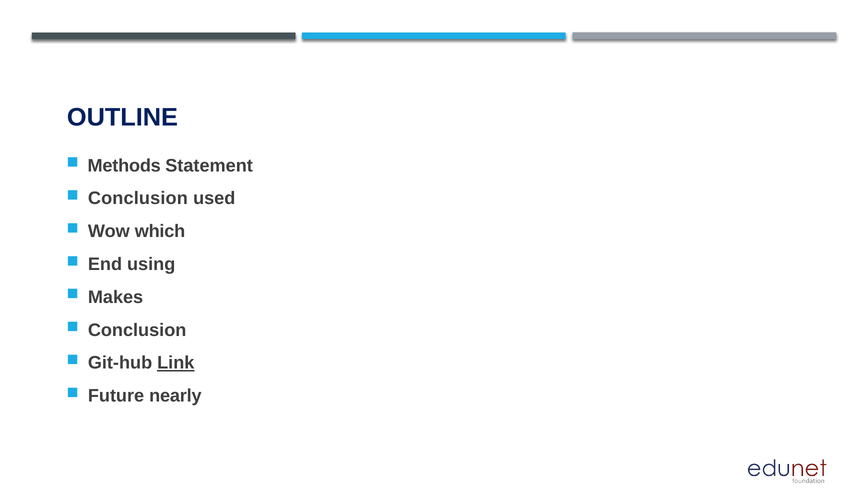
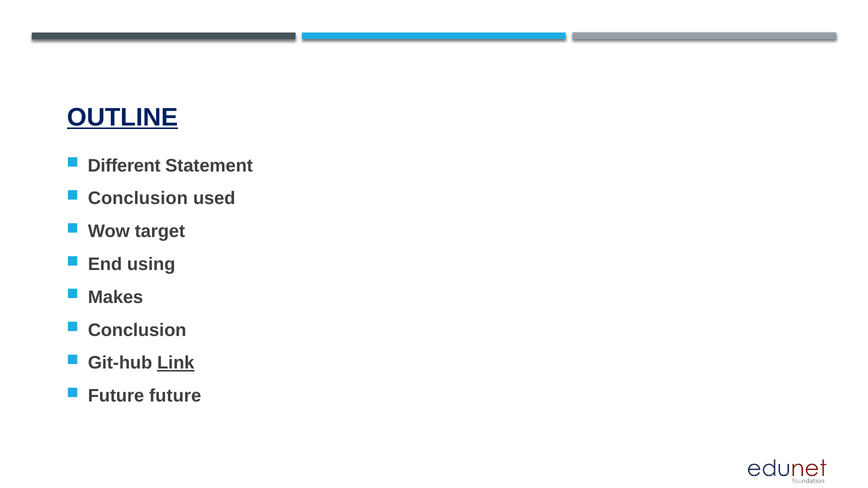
OUTLINE underline: none -> present
Methods: Methods -> Different
which: which -> target
Future nearly: nearly -> future
